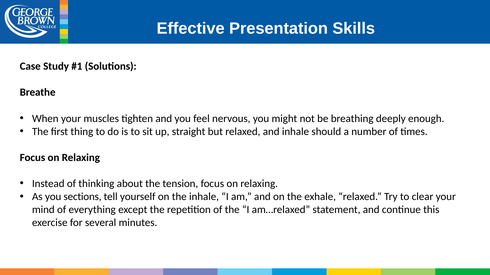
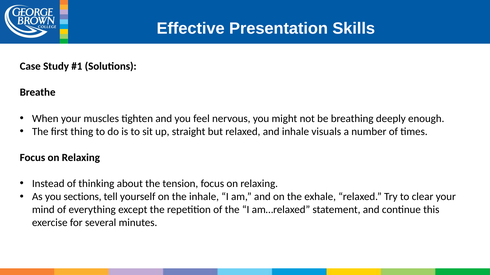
should: should -> visuals
